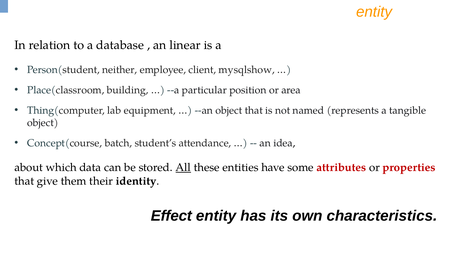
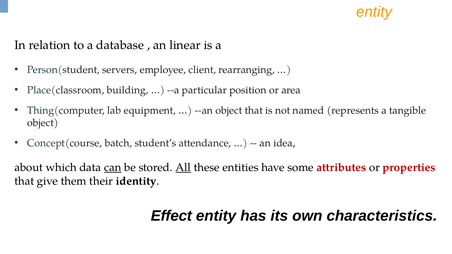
neither: neither -> servers
mysqlshow: mysqlshow -> rearranging
can underline: none -> present
